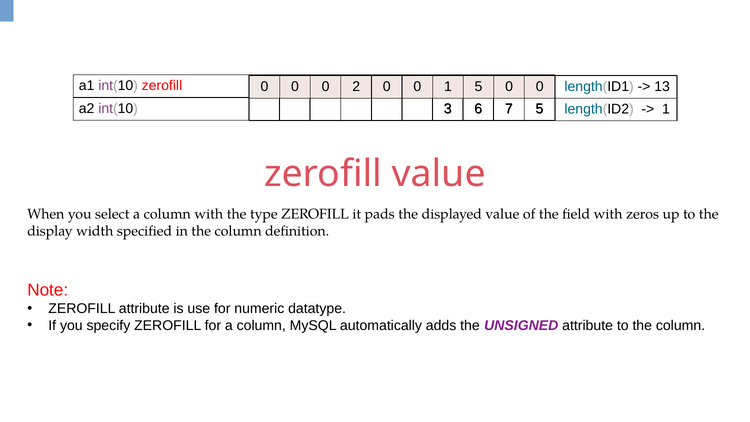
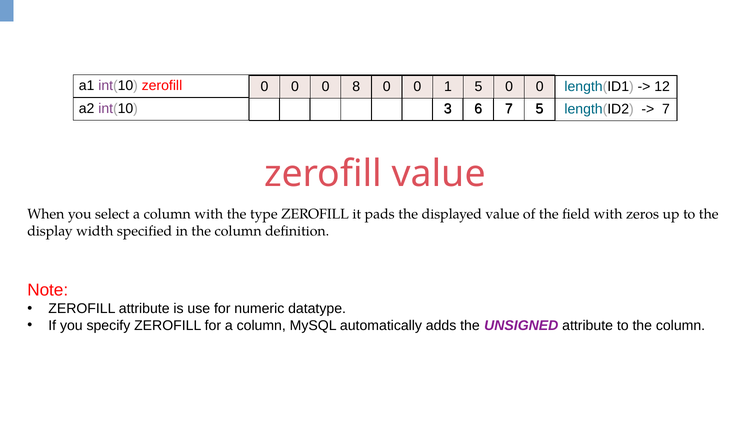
2: 2 -> 8
13: 13 -> 12
1 at (666, 109): 1 -> 7
